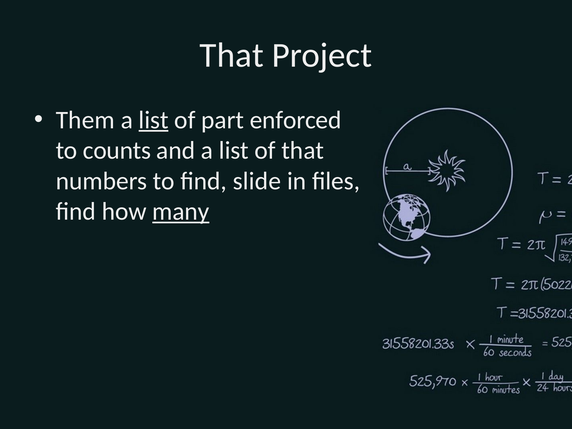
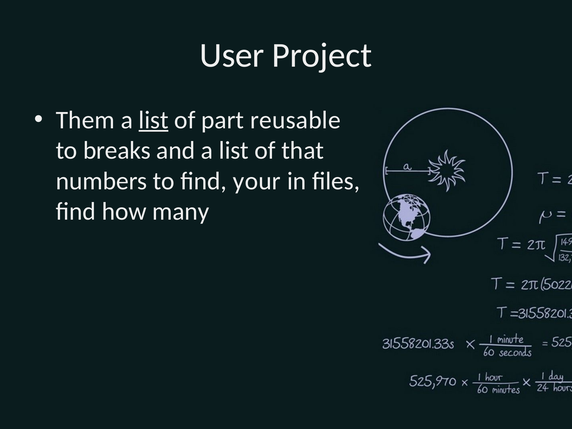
That at (232, 55): That -> User
enforced: enforced -> reusable
counts: counts -> breaks
slide: slide -> your
many underline: present -> none
